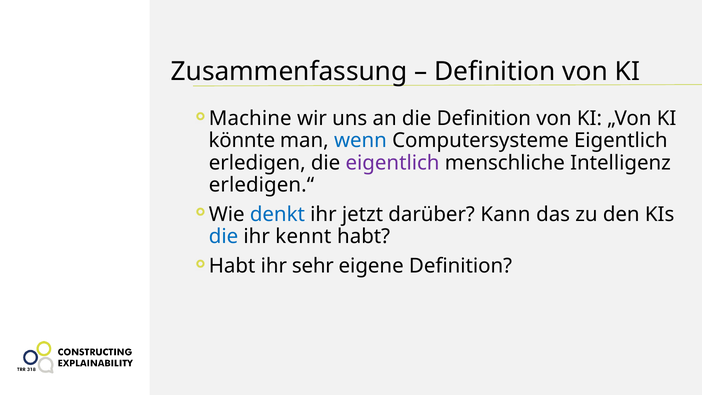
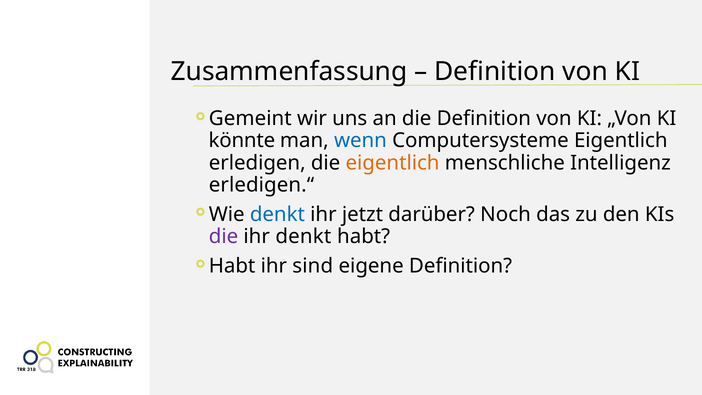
Machine: Machine -> Gemeint
eigentlich at (393, 163) colour: purple -> orange
Kann: Kann -> Noch
die at (224, 236) colour: blue -> purple
ihr kennt: kennt -> denkt
sehr: sehr -> sind
